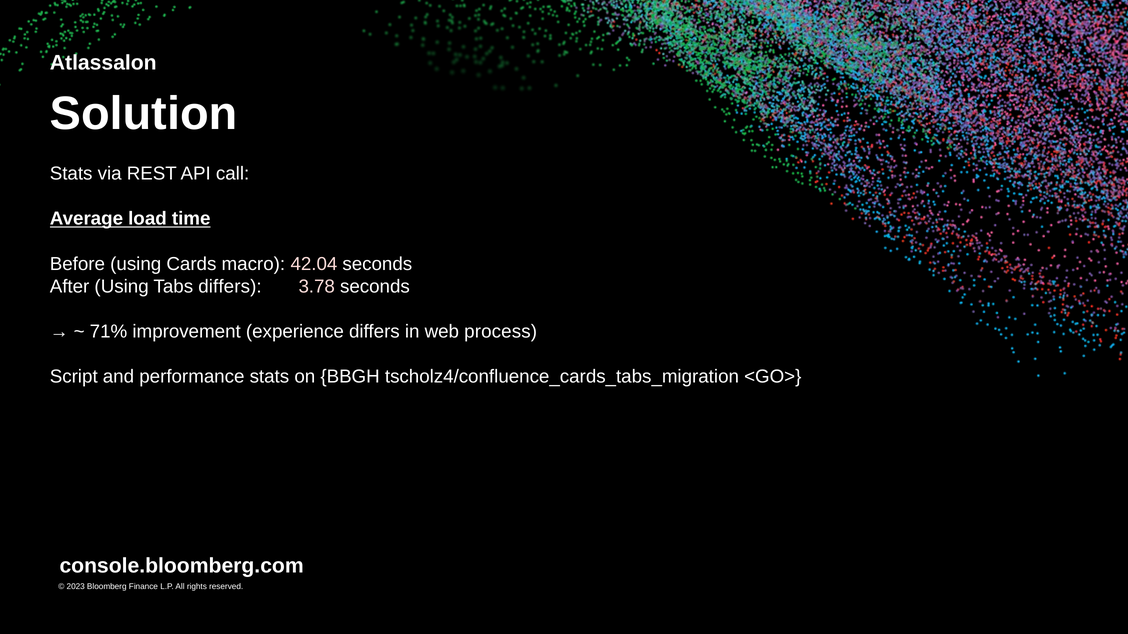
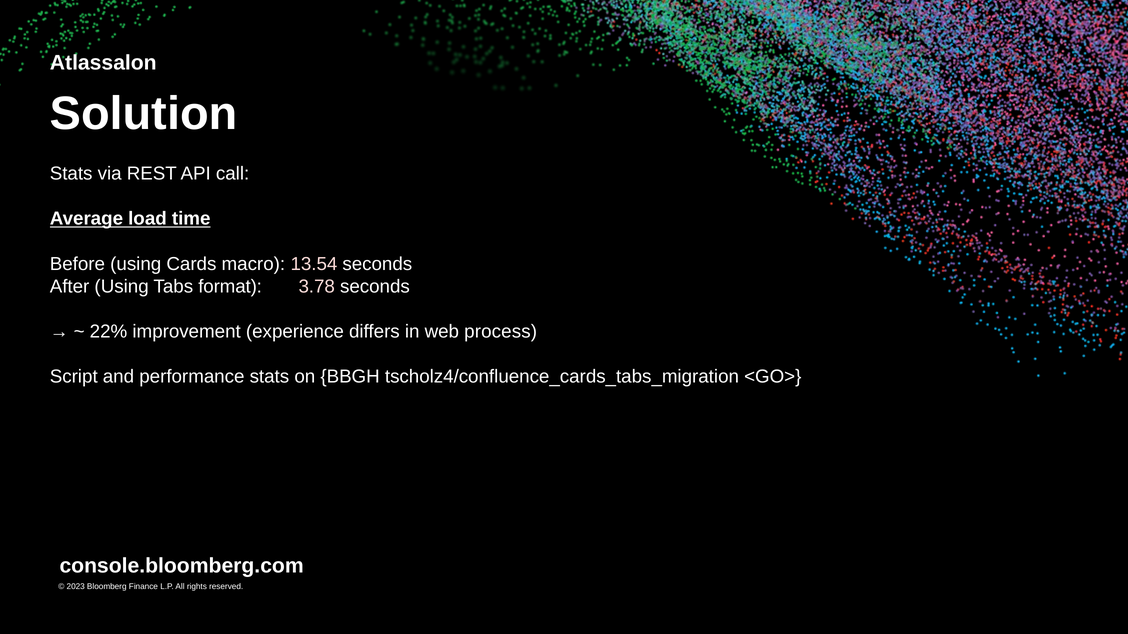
42.04: 42.04 -> 13.54
Tabs differs: differs -> format
71%: 71% -> 22%
